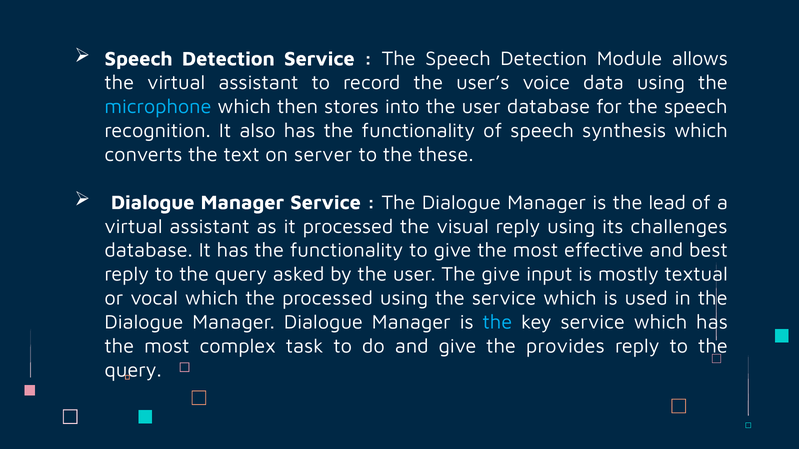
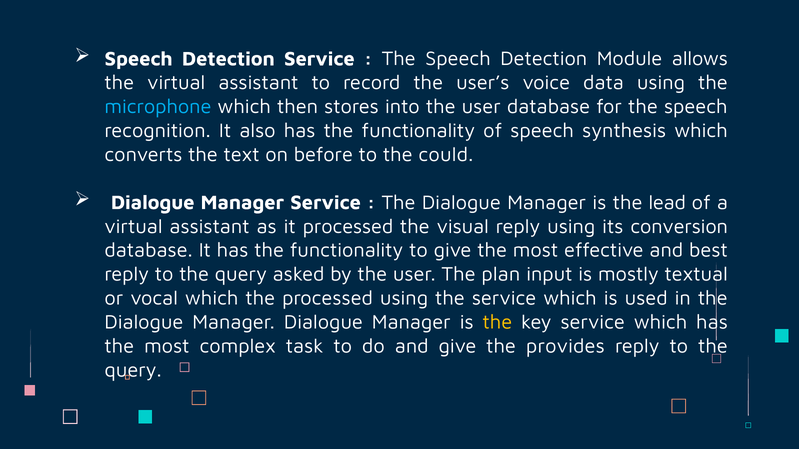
server: server -> before
these: these -> could
challenges: challenges -> conversion
The give: give -> plan
the at (497, 323) colour: light blue -> yellow
